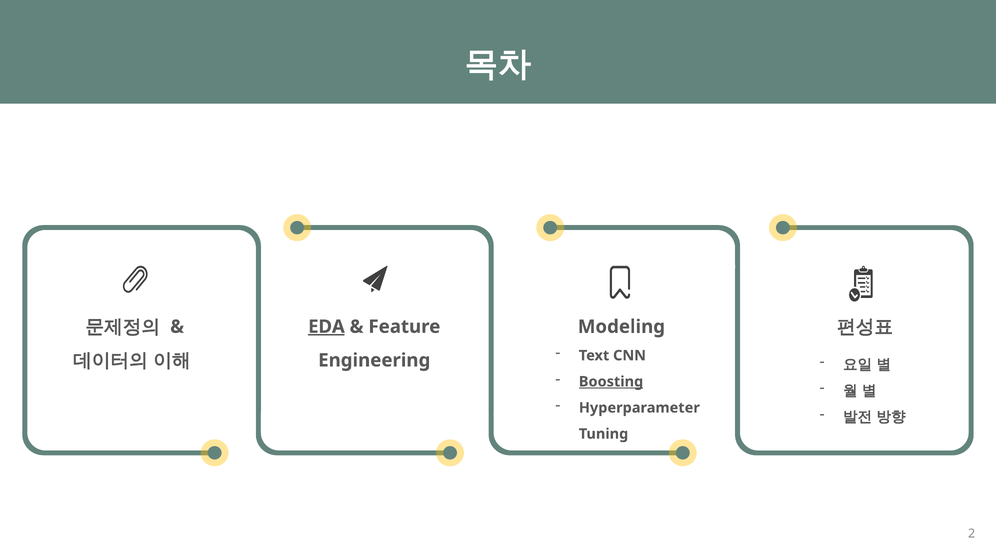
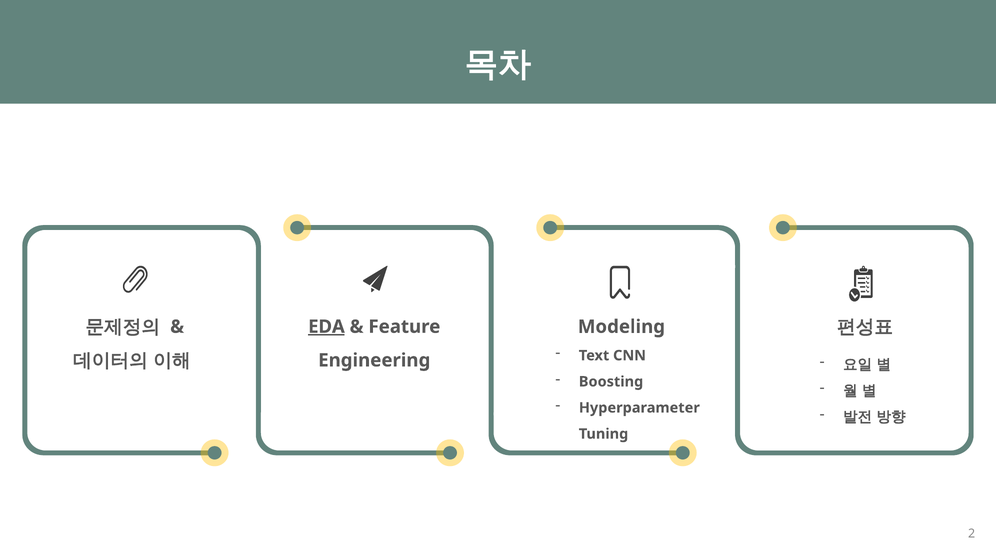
Boosting underline: present -> none
